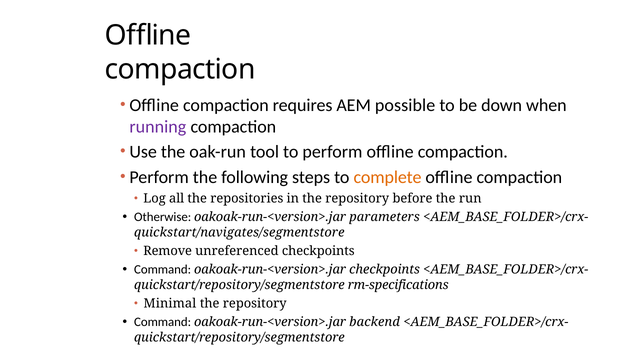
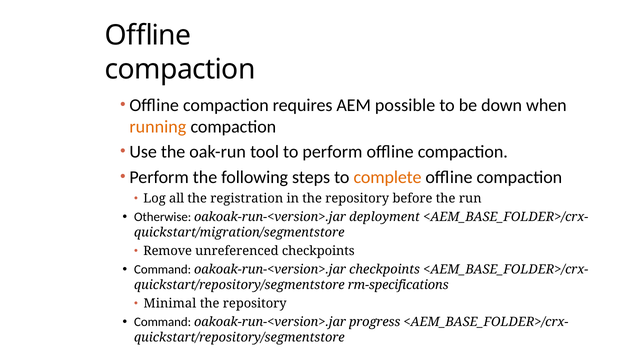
running colour: purple -> orange
repositories: repositories -> registration
parameters: parameters -> deployment
quickstart/navigates/segmentstore: quickstart/navigates/segmentstore -> quickstart/migration/segmentstore
backend: backend -> progress
